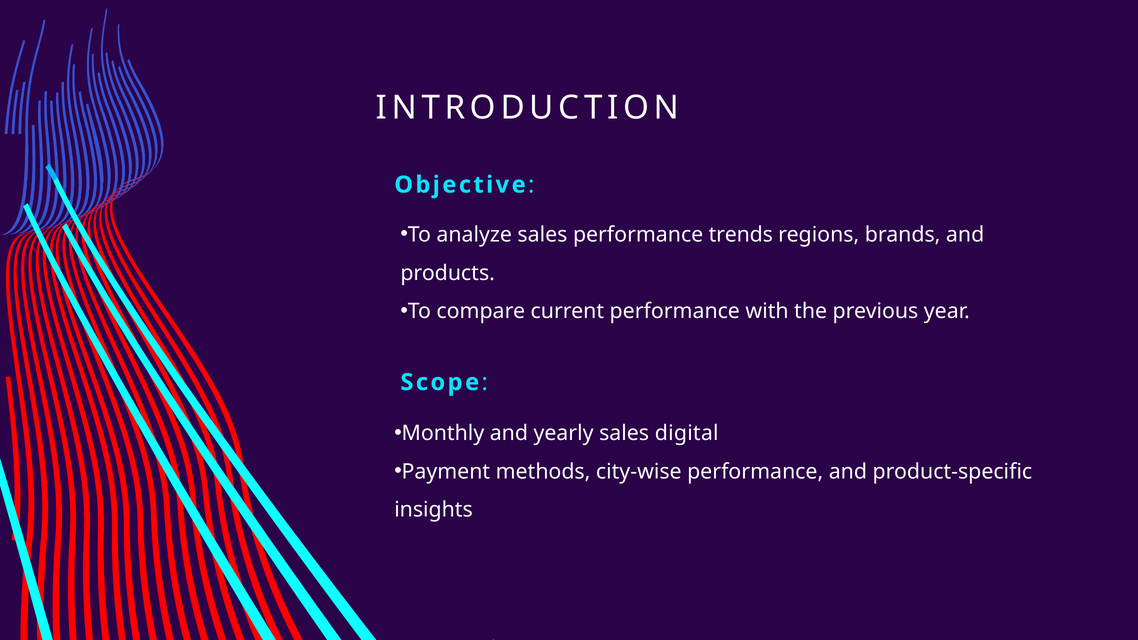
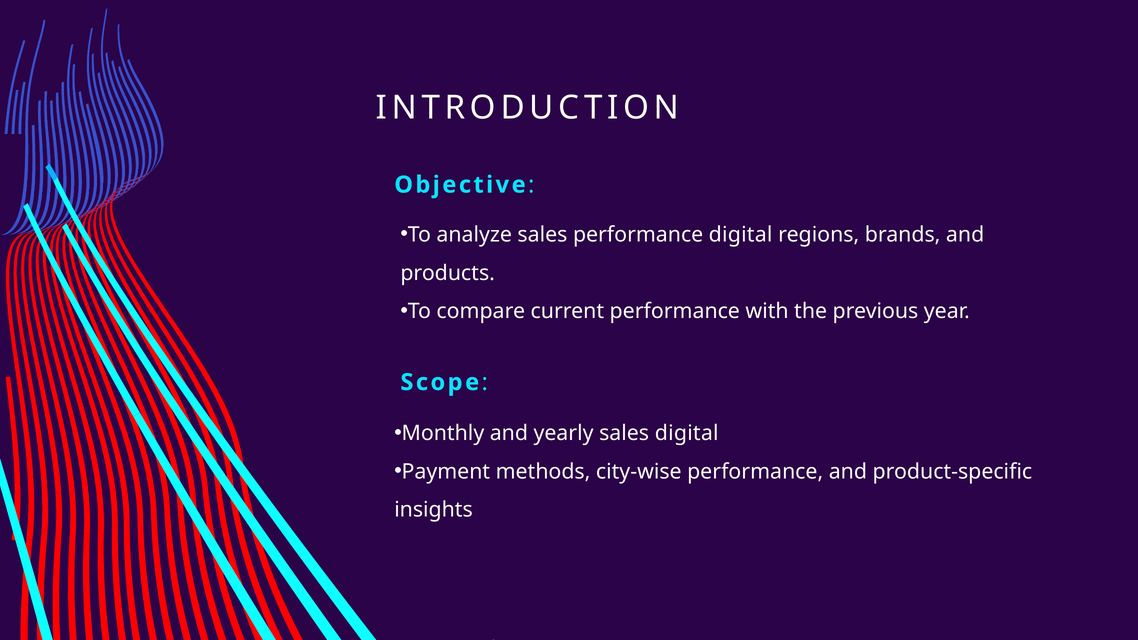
performance trends: trends -> digital
